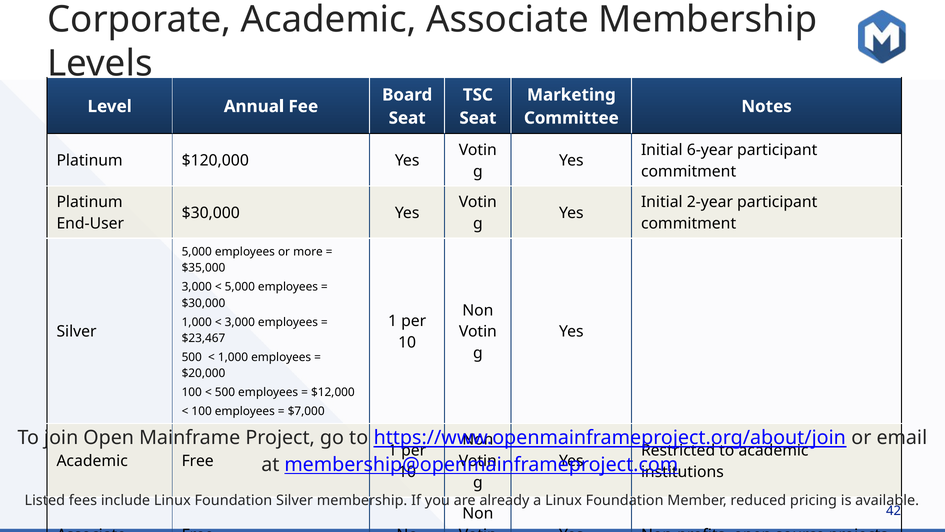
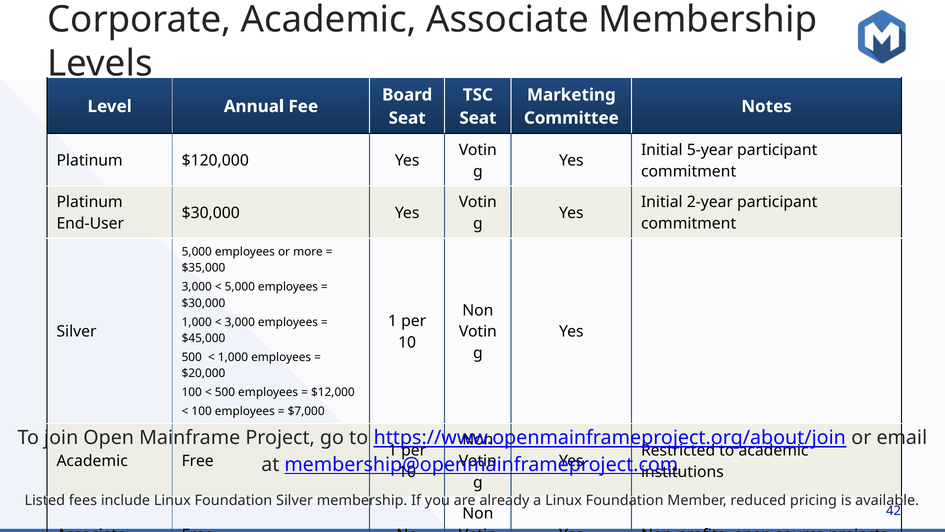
6-year: 6-year -> 5-year
$23,467: $23,467 -> $45,000
